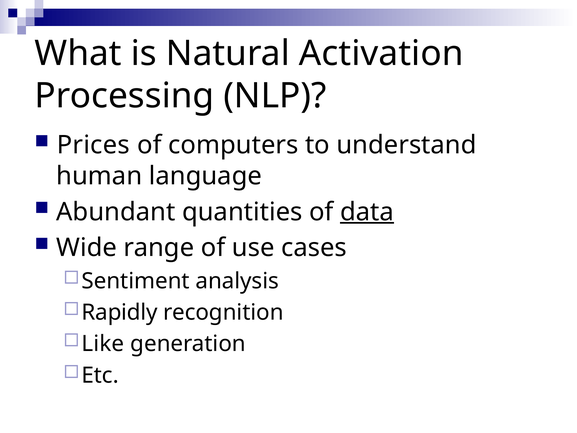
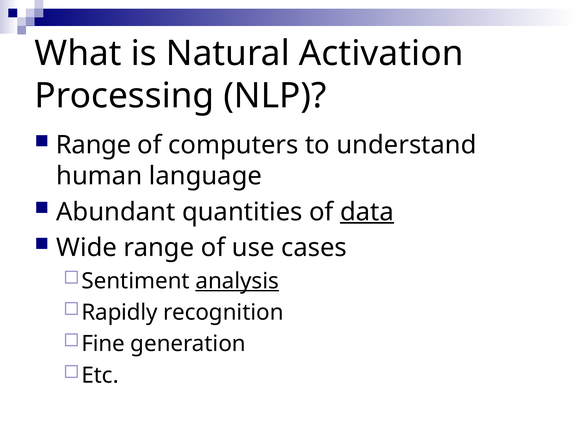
Prices at (93, 145): Prices -> Range
analysis underline: none -> present
Like: Like -> Fine
